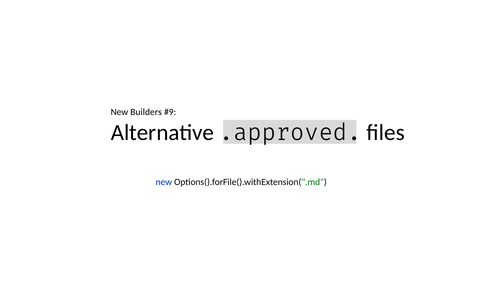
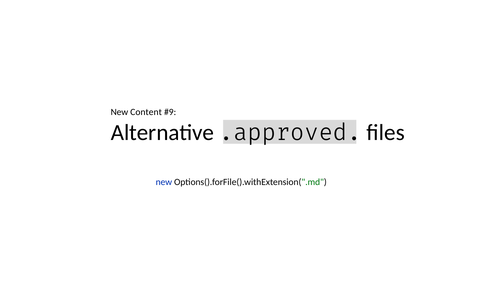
Builders: Builders -> Content
